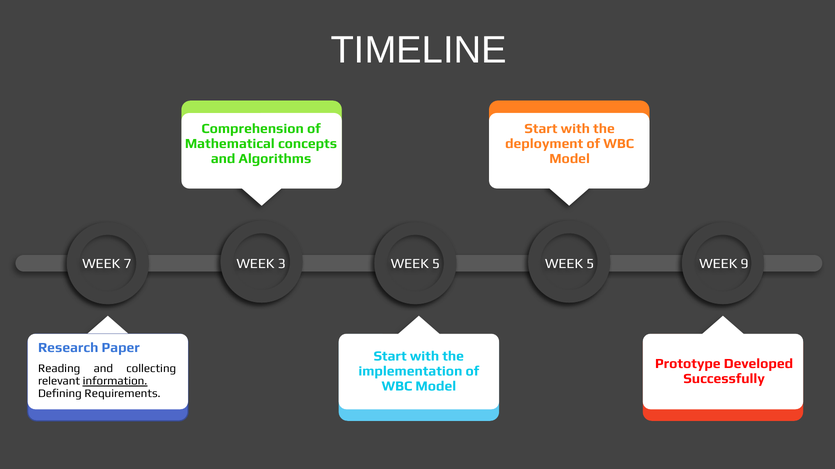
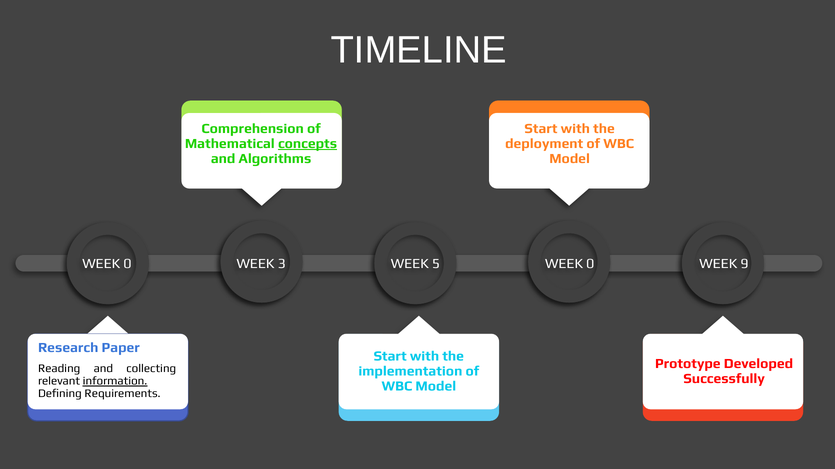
concepts underline: none -> present
7 at (127, 264): 7 -> 0
5 at (590, 264): 5 -> 0
